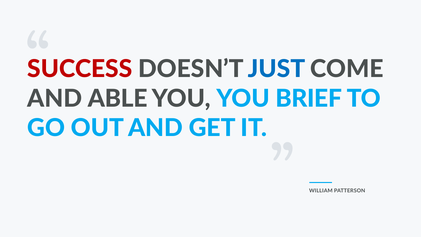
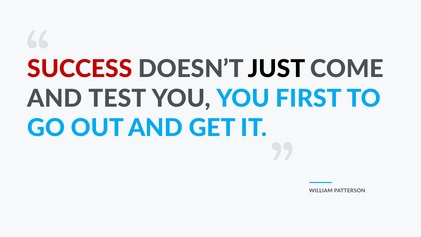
JUST colour: blue -> black
ABLE: ABLE -> TEST
BRIEF: BRIEF -> FIRST
